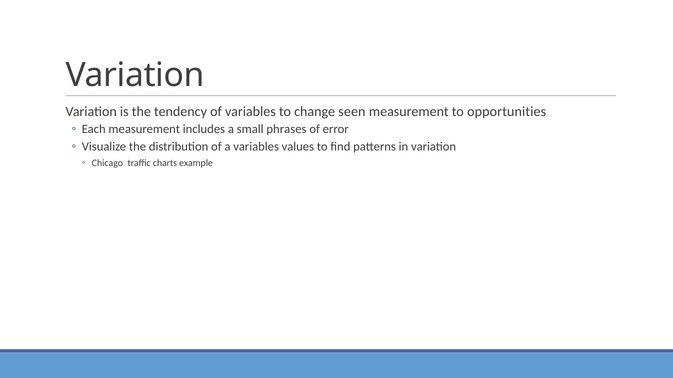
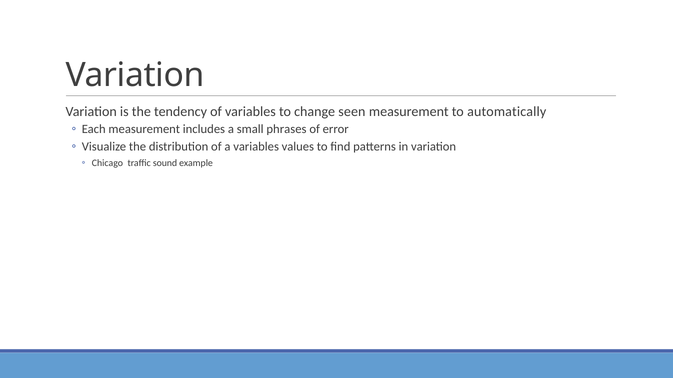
opportunities: opportunities -> automatically
charts: charts -> sound
